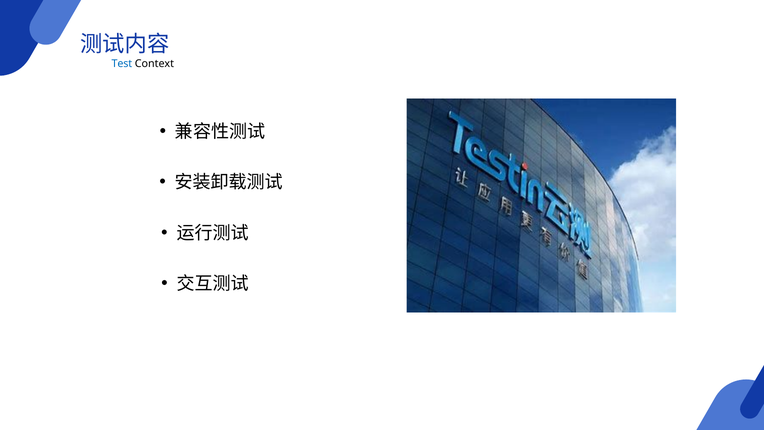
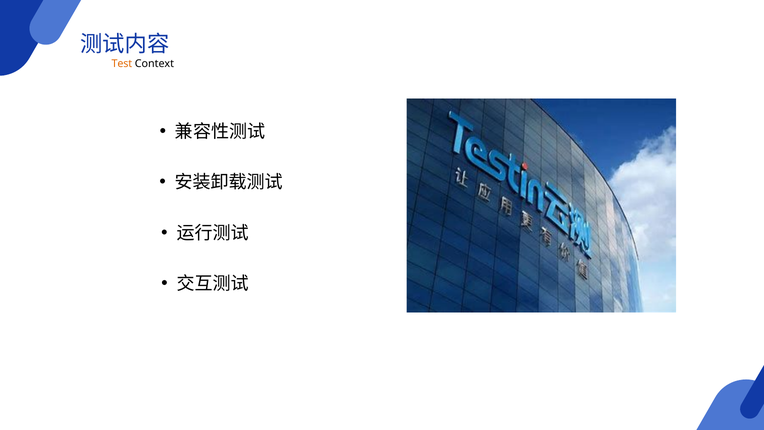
Test colour: blue -> orange
